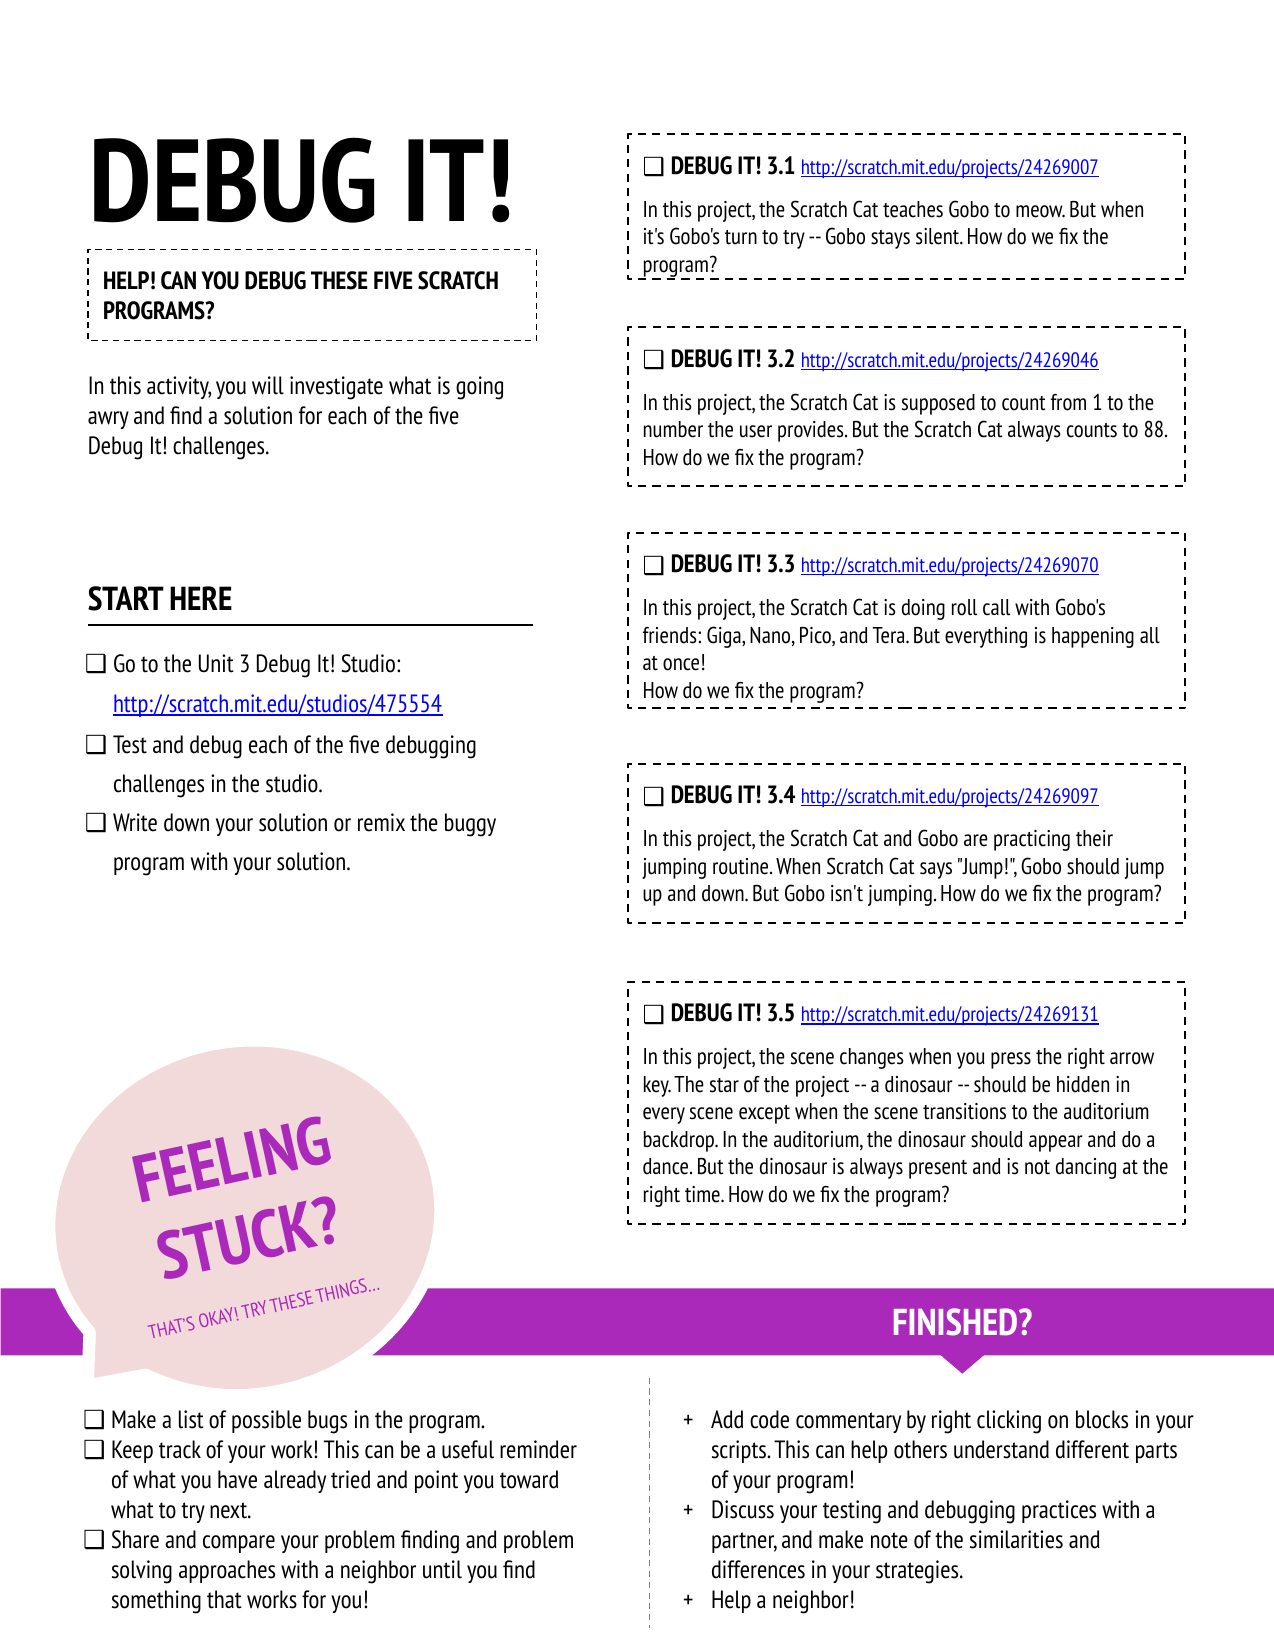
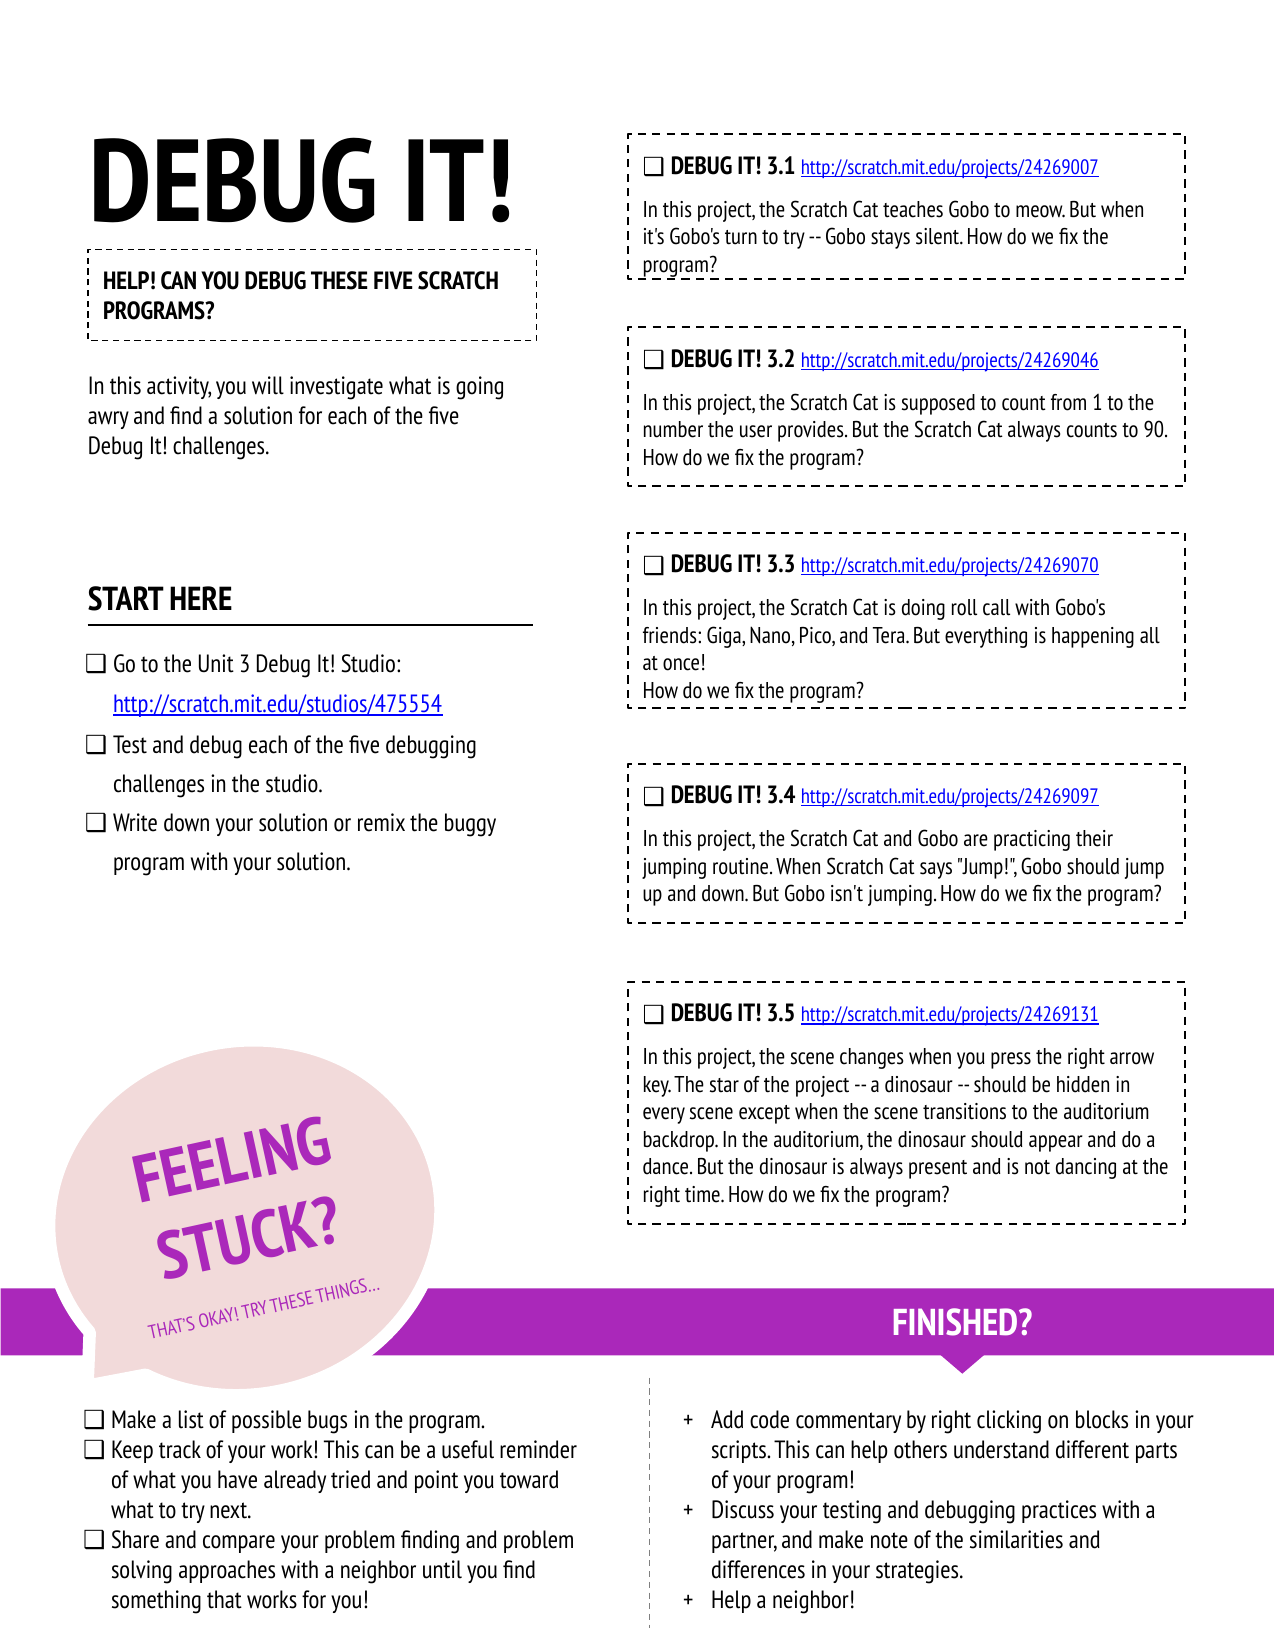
88: 88 -> 90
